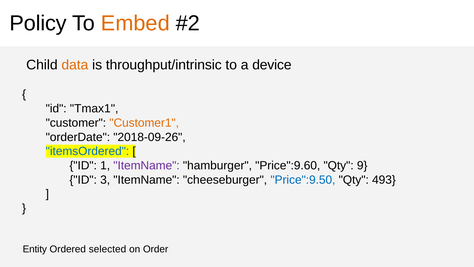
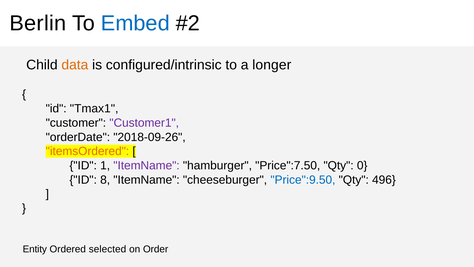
Policy: Policy -> Berlin
Embed colour: orange -> blue
throughput/intrinsic: throughput/intrinsic -> configured/intrinsic
device: device -> longer
Customer1 colour: orange -> purple
itemsOrdered colour: blue -> orange
Price":9.60: Price":9.60 -> Price":7.50
9: 9 -> 0
3: 3 -> 8
493: 493 -> 496
